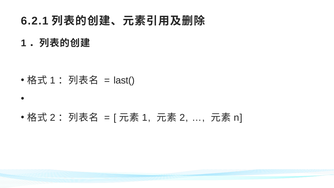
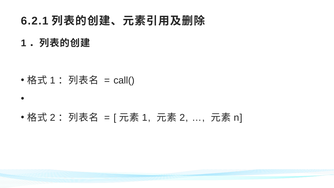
last(: last( -> call(
